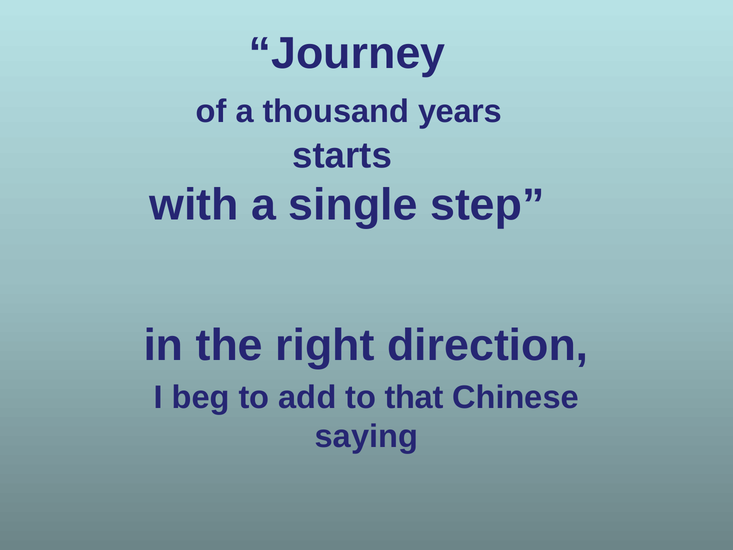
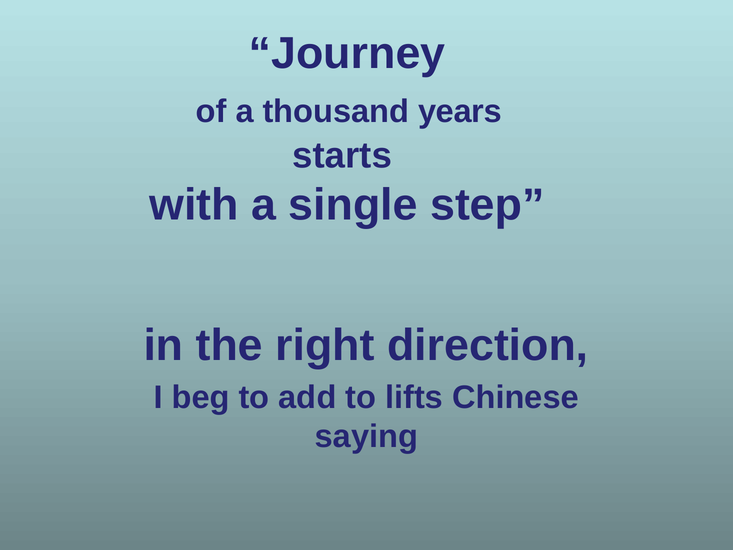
that: that -> lifts
